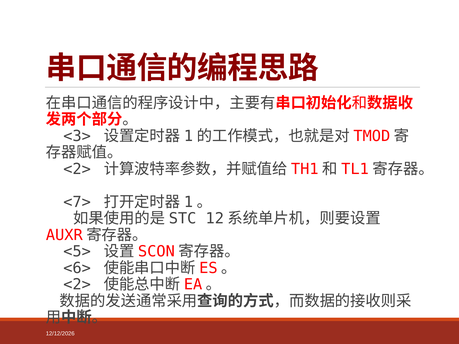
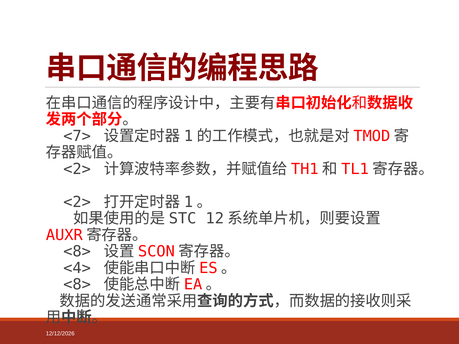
<3>: <3> -> <7>
<7> at (77, 202): <7> -> <2>
<5> at (77, 252): <5> -> <8>
<6>: <6> -> <4>
<2> at (77, 285): <2> -> <8>
